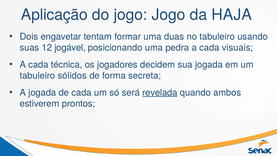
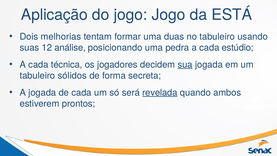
HAJA: HAJA -> ESTÁ
engavetar: engavetar -> melhorias
jogável: jogável -> análise
visuais: visuais -> estúdio
sua underline: none -> present
